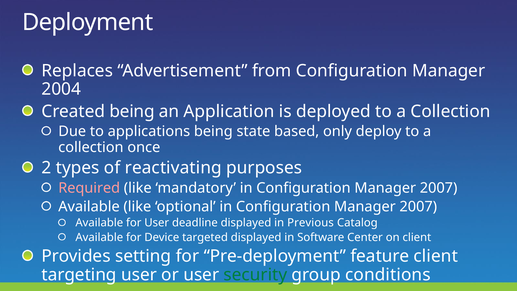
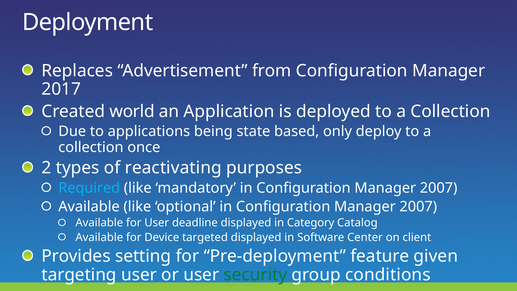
2004: 2004 -> 2017
Created being: being -> world
Required colour: pink -> light blue
Previous: Previous -> Category
feature client: client -> given
